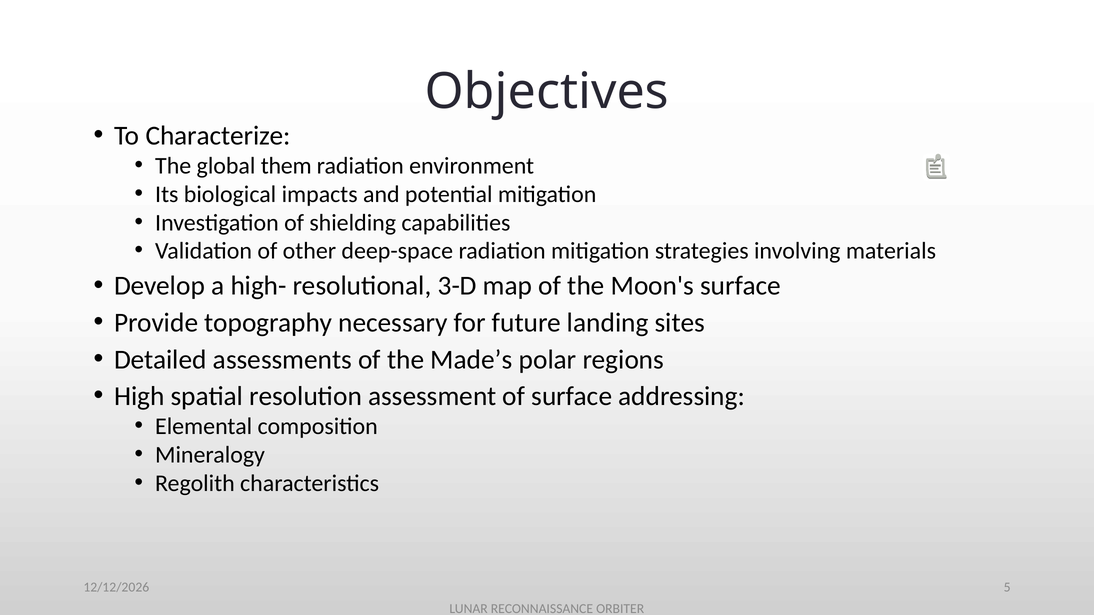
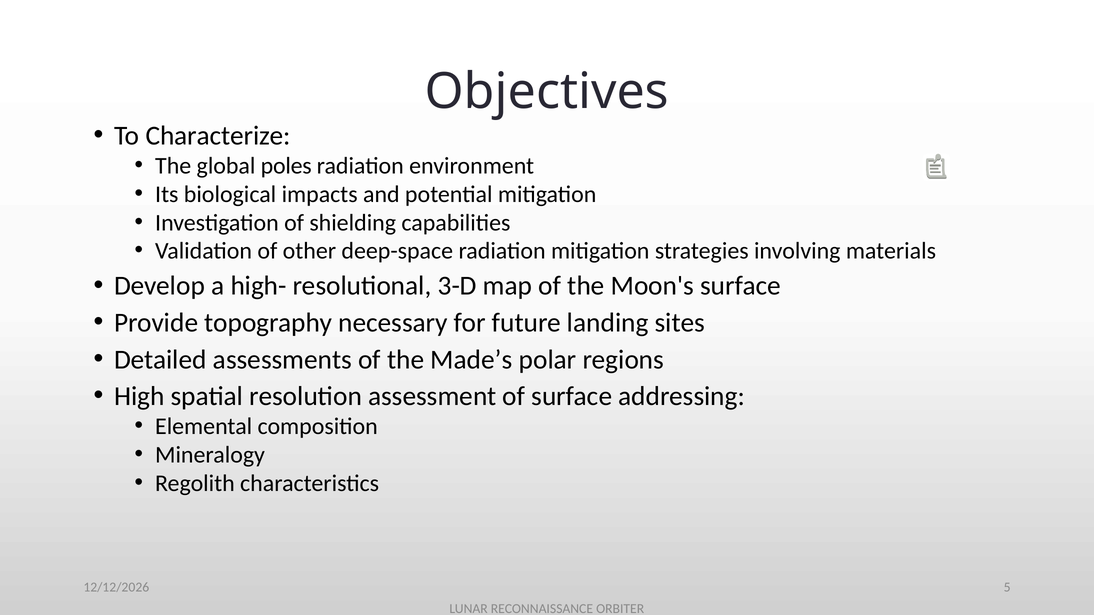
them: them -> poles
